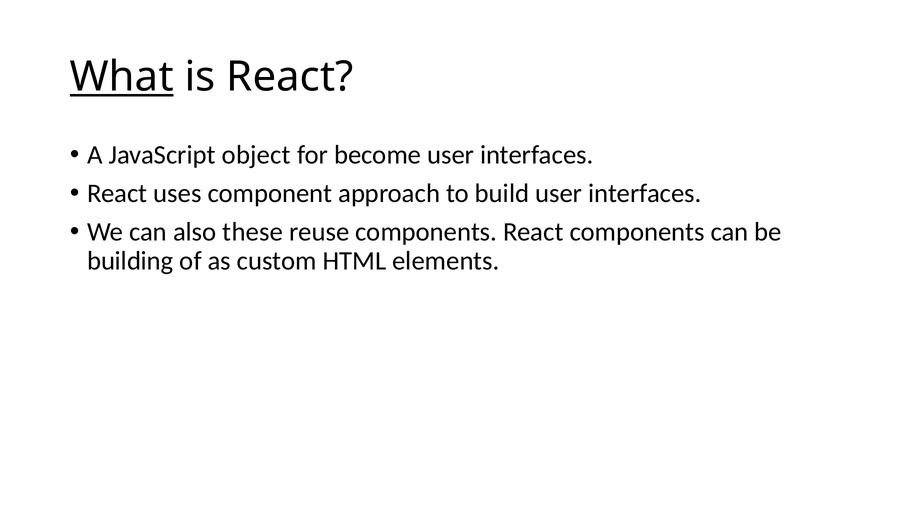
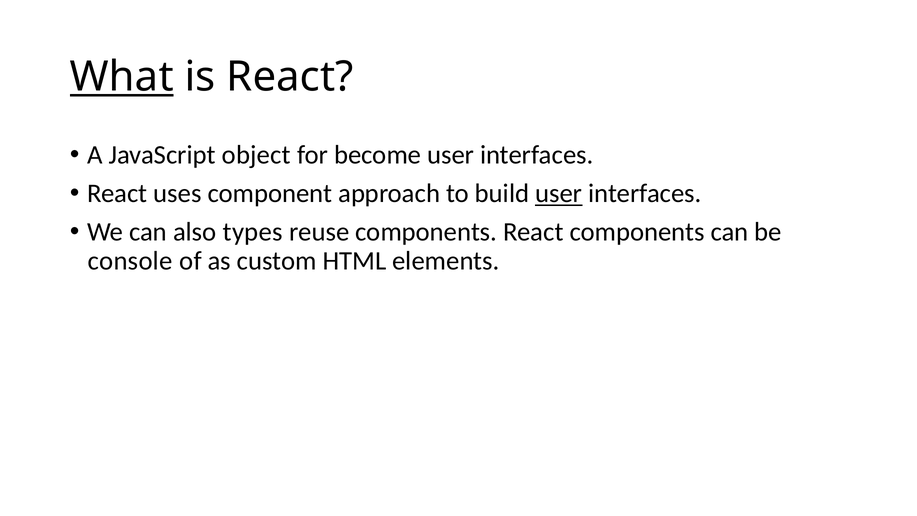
user at (559, 193) underline: none -> present
these: these -> types
building: building -> console
